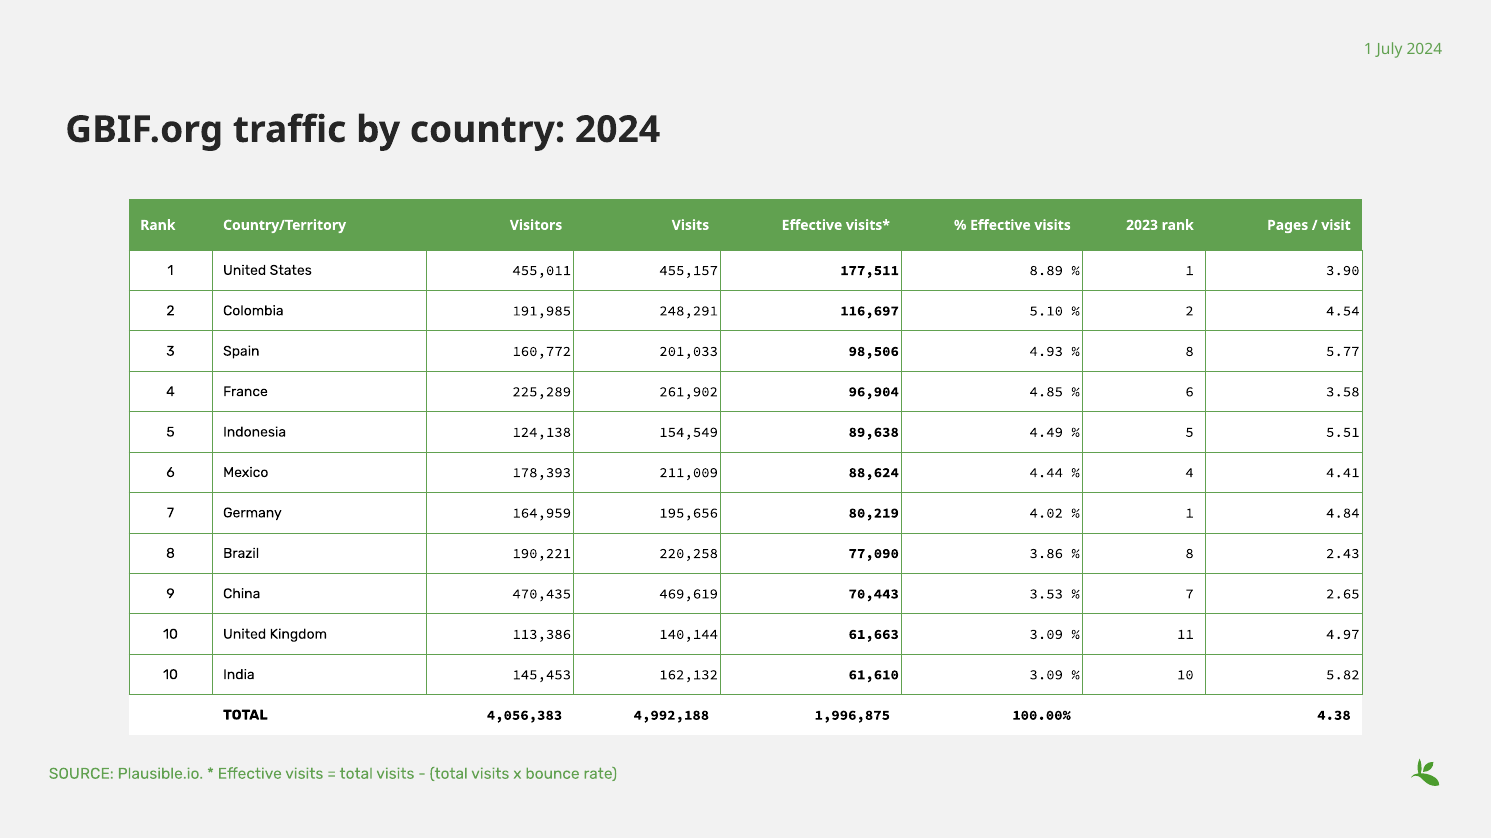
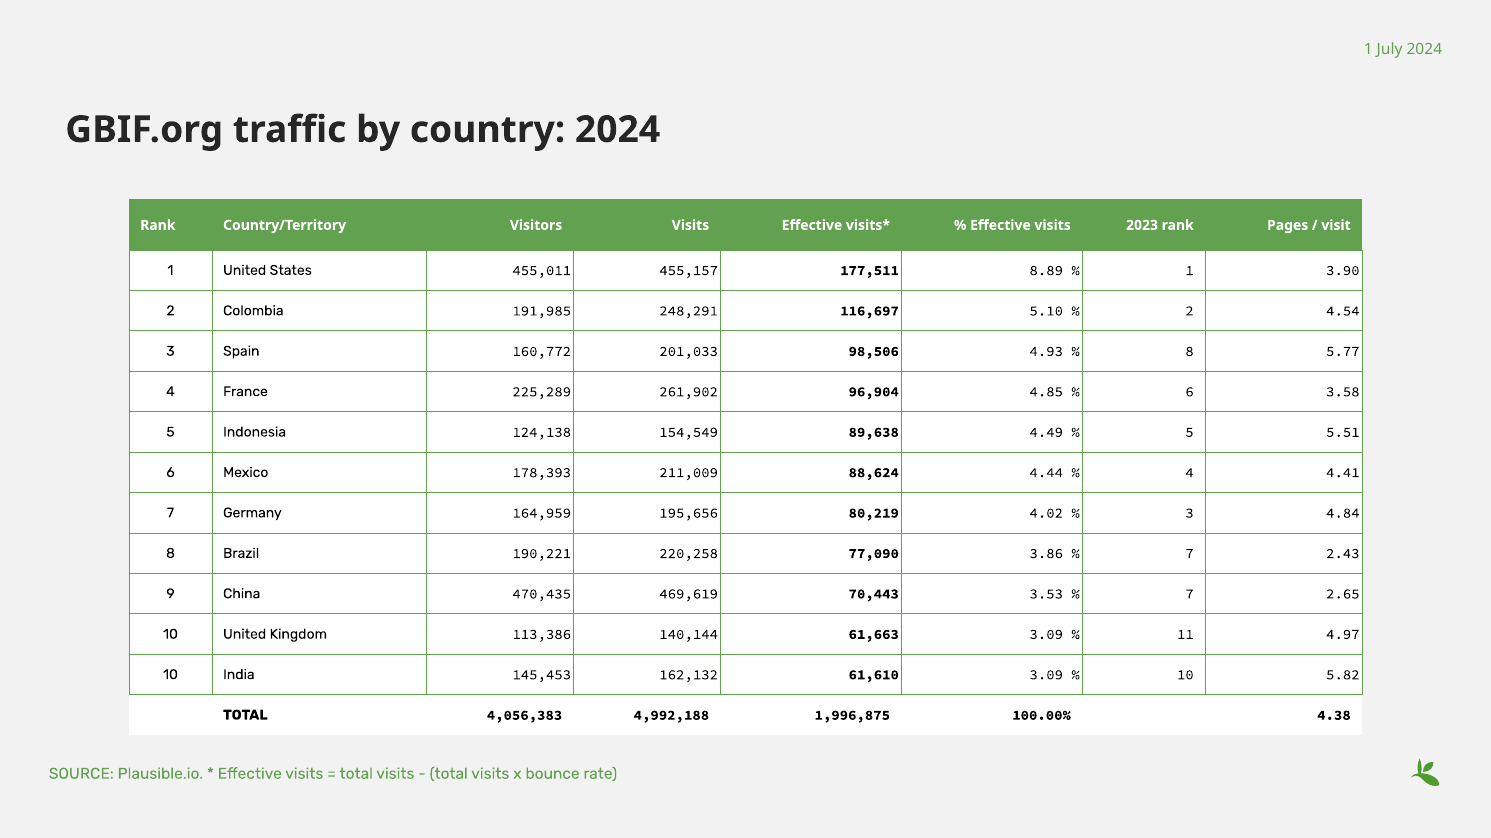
1 at (1190, 513): 1 -> 3
8 at (1190, 554): 8 -> 7
